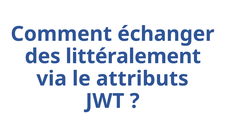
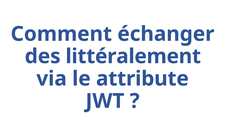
attributs: attributs -> attribute
